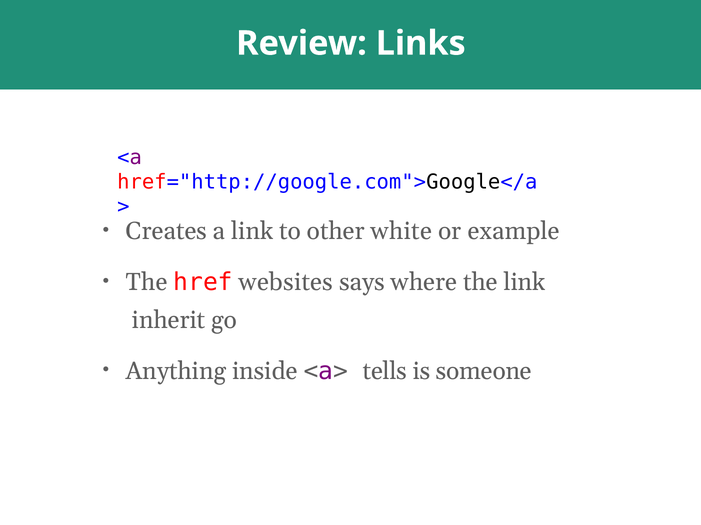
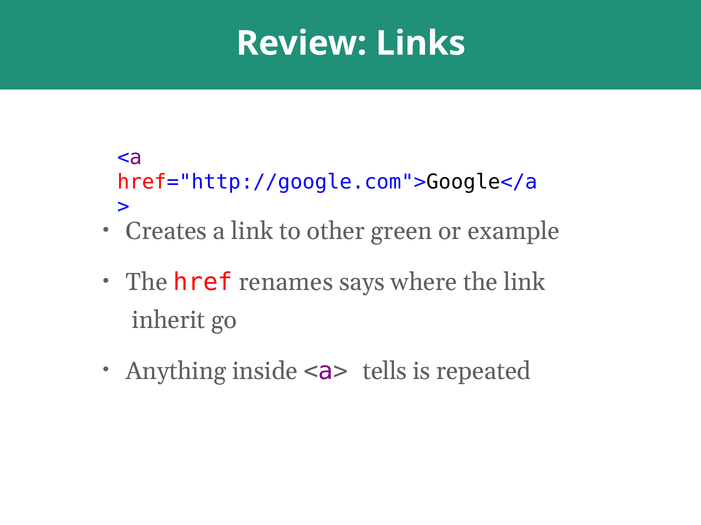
white: white -> green
websites: websites -> renames
someone: someone -> repeated
